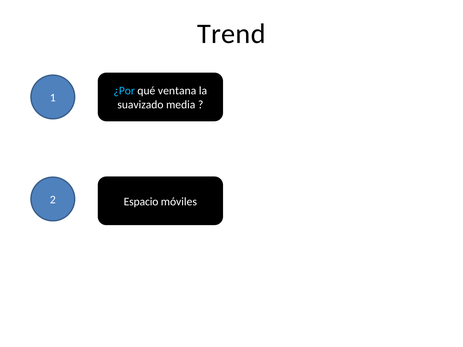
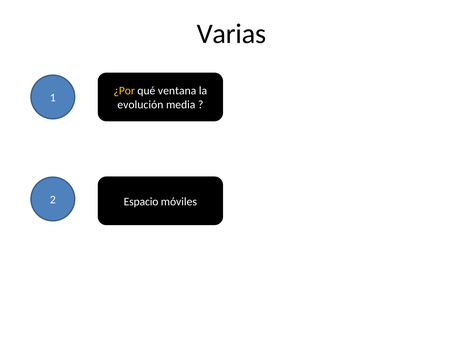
Trend: Trend -> Varias
¿Por colour: light blue -> yellow
suavizado: suavizado -> evolución
